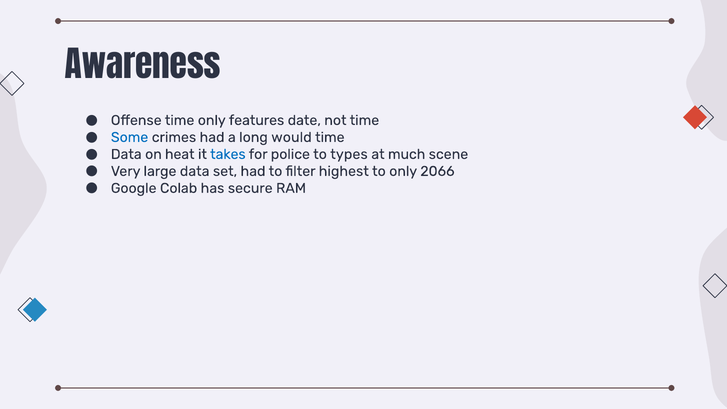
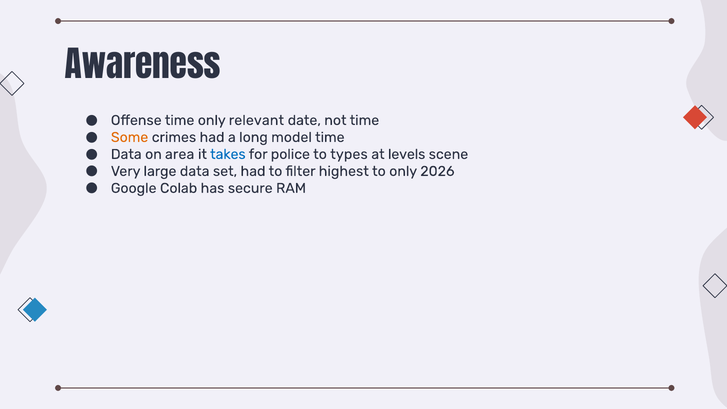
features: features -> relevant
Some colour: blue -> orange
would: would -> model
heat: heat -> area
much: much -> levels
2066: 2066 -> 2026
